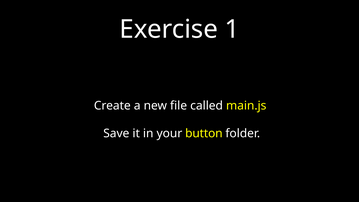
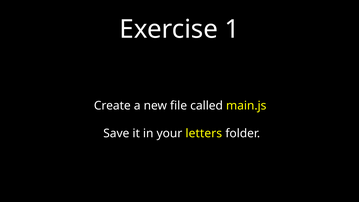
button: button -> letters
